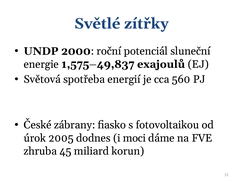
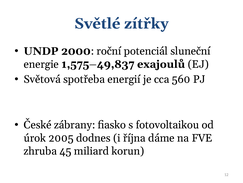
moci: moci -> října
